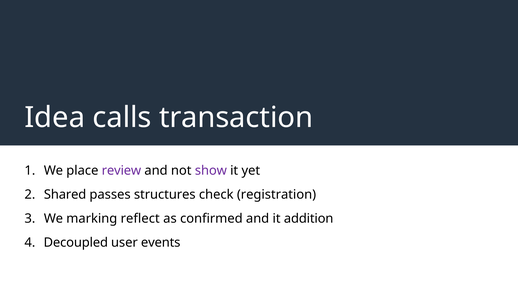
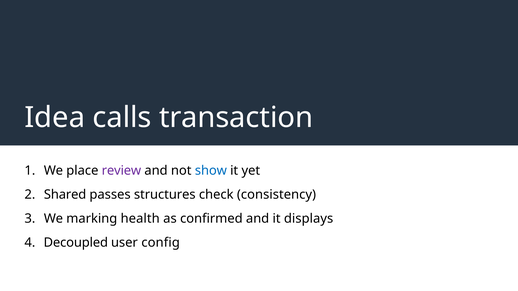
show colour: purple -> blue
registration: registration -> consistency
reflect: reflect -> health
addition: addition -> displays
events: events -> config
